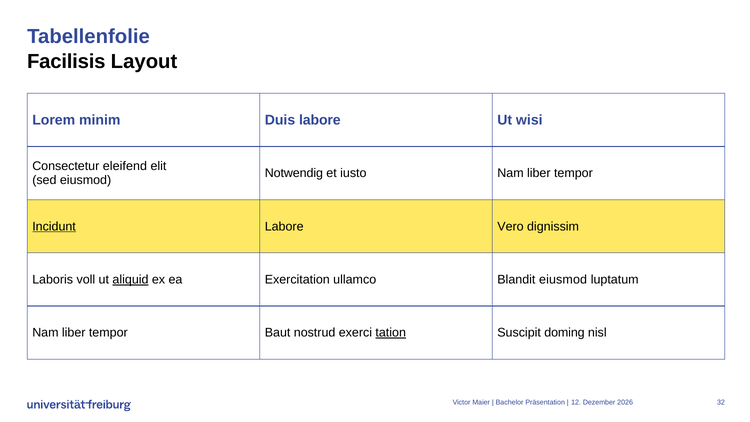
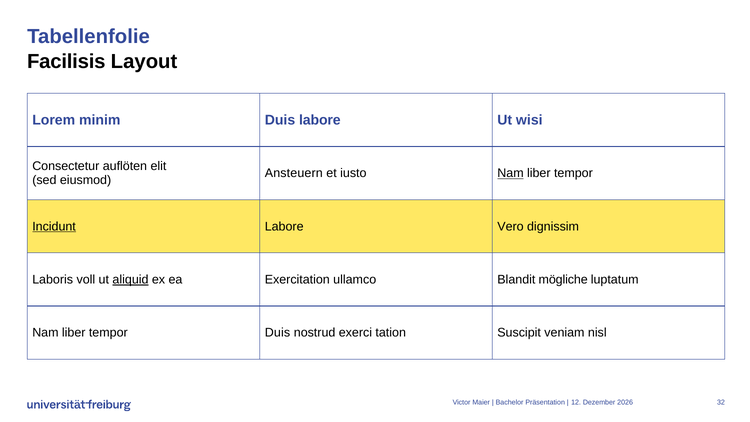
eleifend: eleifend -> auflöten
Notwendig: Notwendig -> Ansteuern
Nam at (511, 173) underline: none -> present
Blandit eiusmod: eiusmod -> mögliche
tempor Baut: Baut -> Duis
tation underline: present -> none
doming: doming -> veniam
